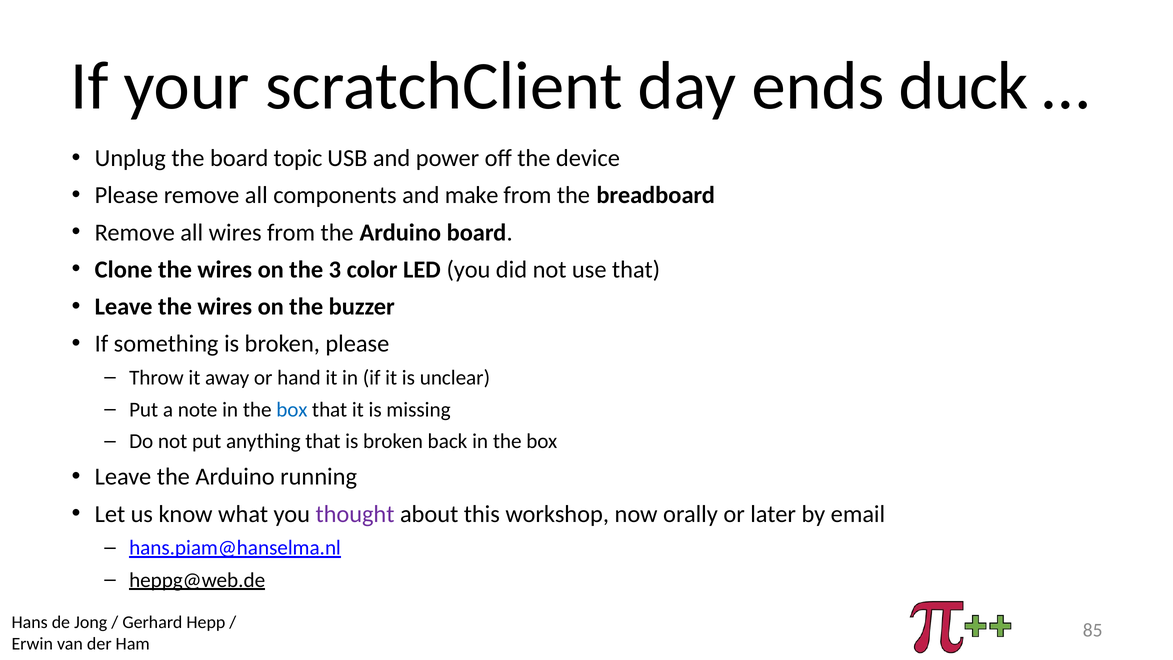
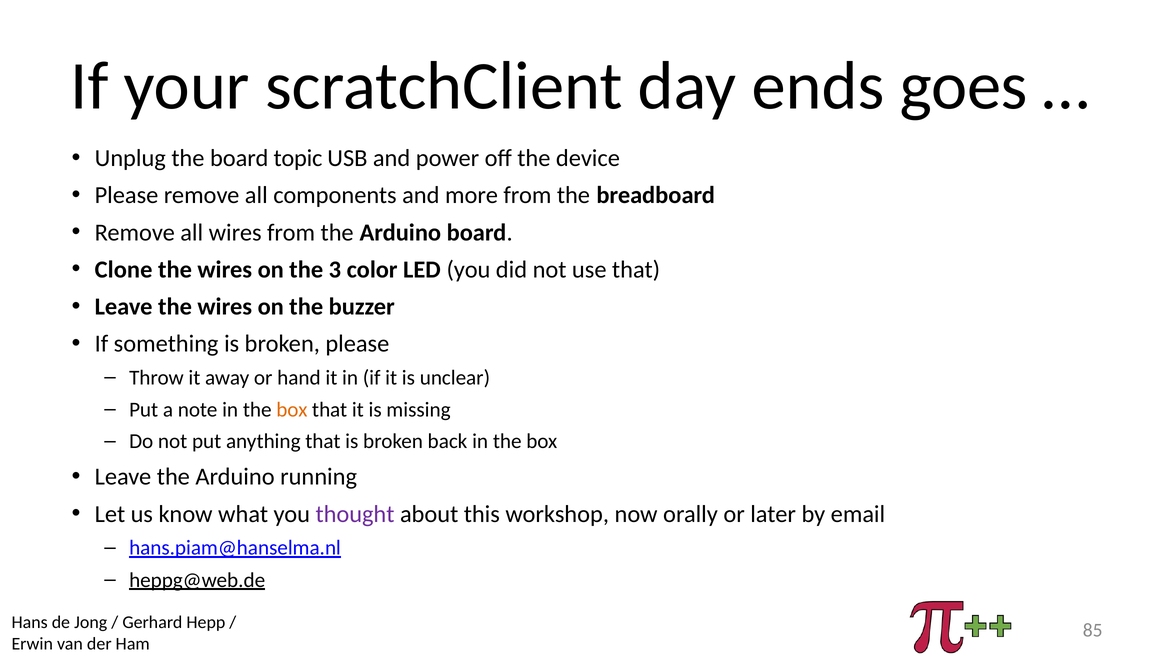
duck: duck -> goes
make: make -> more
box at (292, 409) colour: blue -> orange
